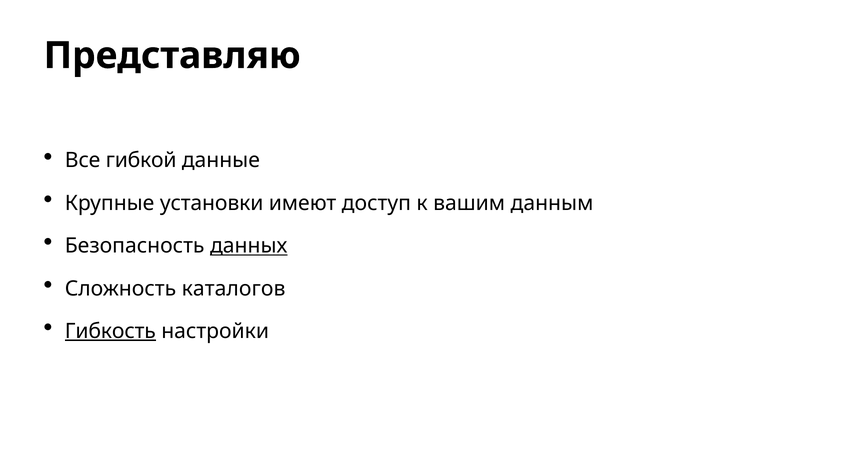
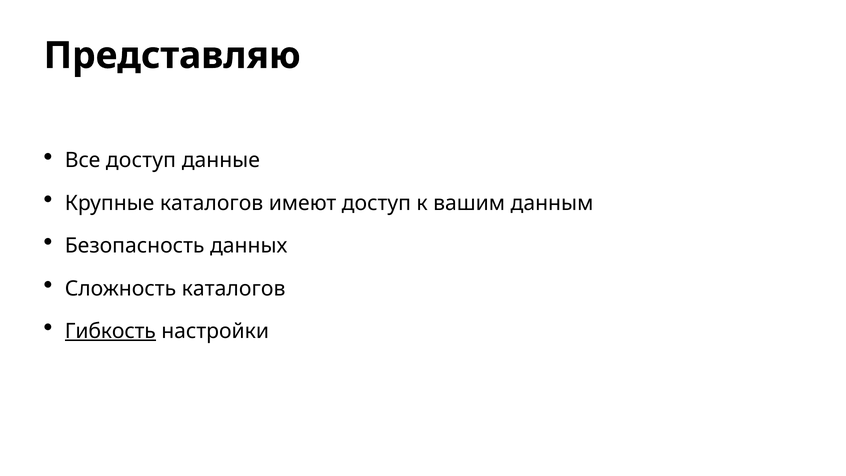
Все гибкой: гибкой -> доступ
Крупные установки: установки -> каталогов
данных underline: present -> none
